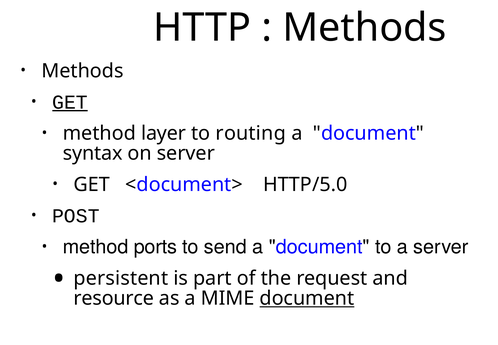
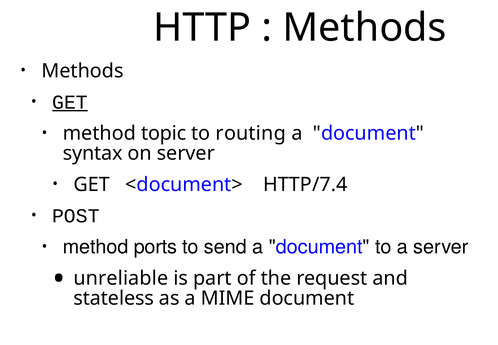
layer: layer -> topic
HTTP/5.0: HTTP/5.0 -> HTTP/7.4
persistent: persistent -> unreliable
resource: resource -> stateless
document at (307, 298) underline: present -> none
